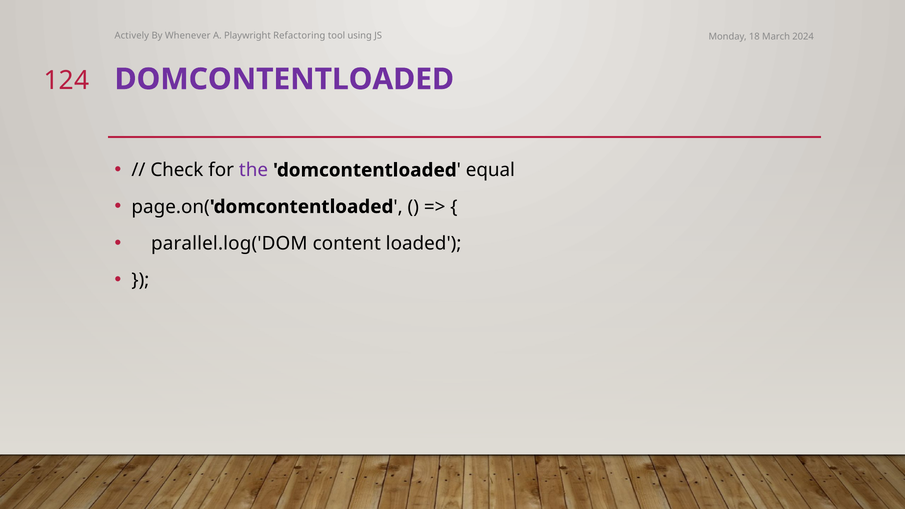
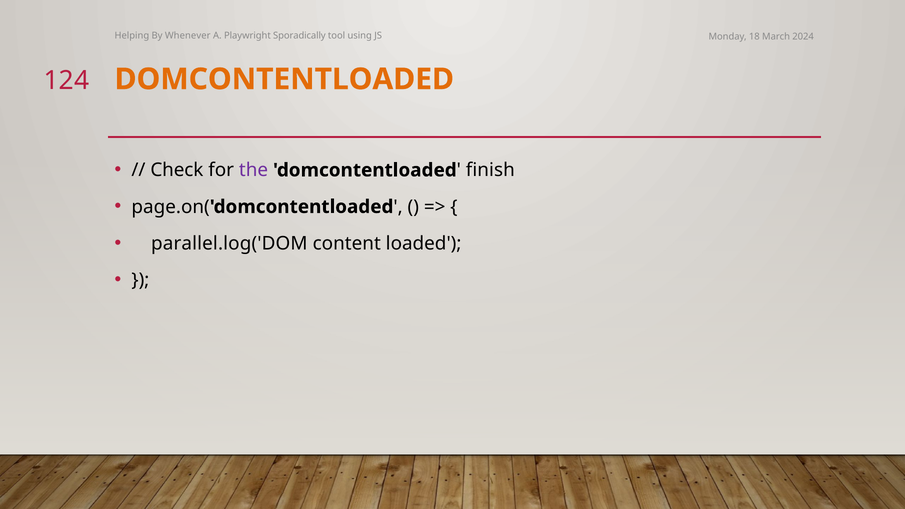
Actively: Actively -> Helping
Refactoring: Refactoring -> Sporadically
DOMCONTENTLOADED at (284, 79) colour: purple -> orange
equal: equal -> finish
